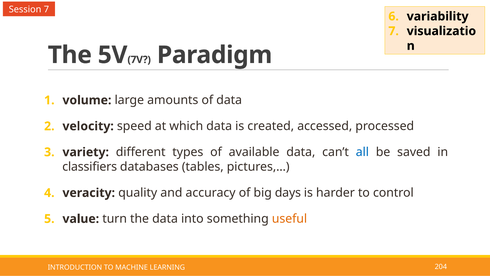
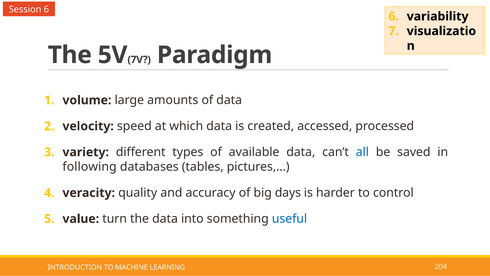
Session 7: 7 -> 6
classifiers: classifiers -> following
useful colour: orange -> blue
